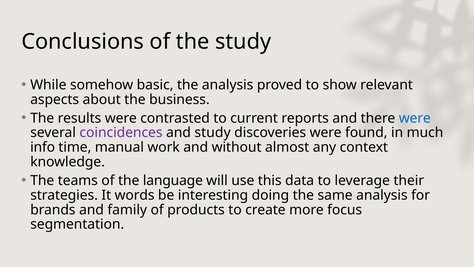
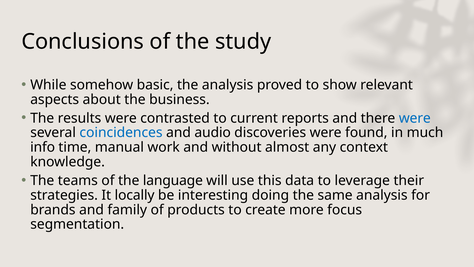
coincidences colour: purple -> blue
and study: study -> audio
words: words -> locally
